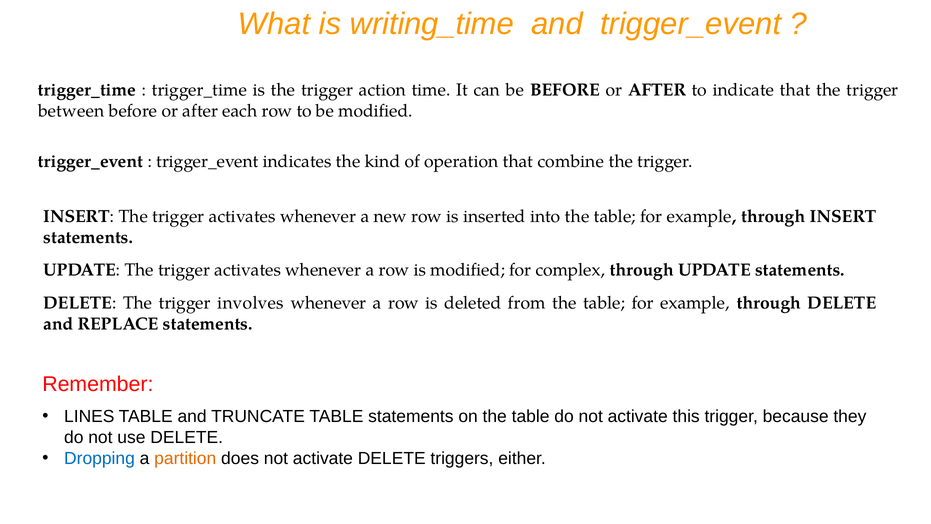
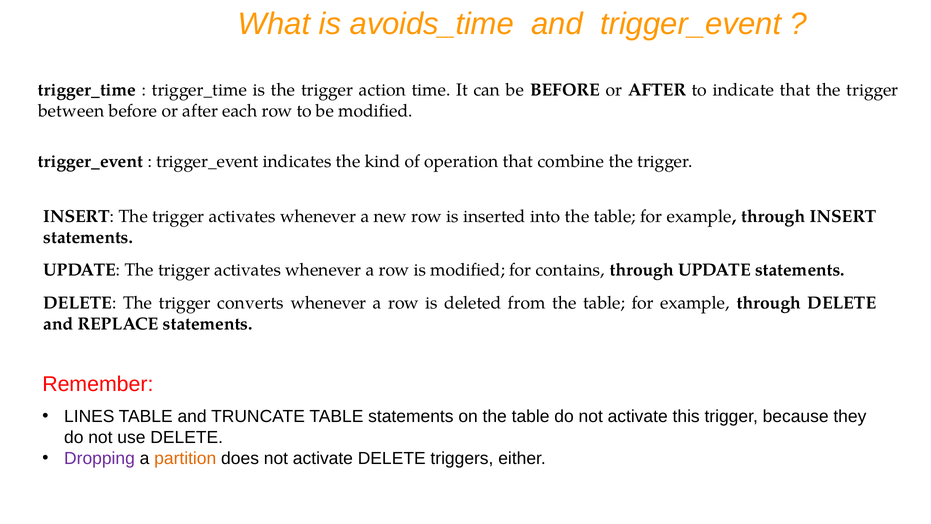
writing_time: writing_time -> avoids_time
complex: complex -> contains
involves: involves -> converts
Dropping colour: blue -> purple
